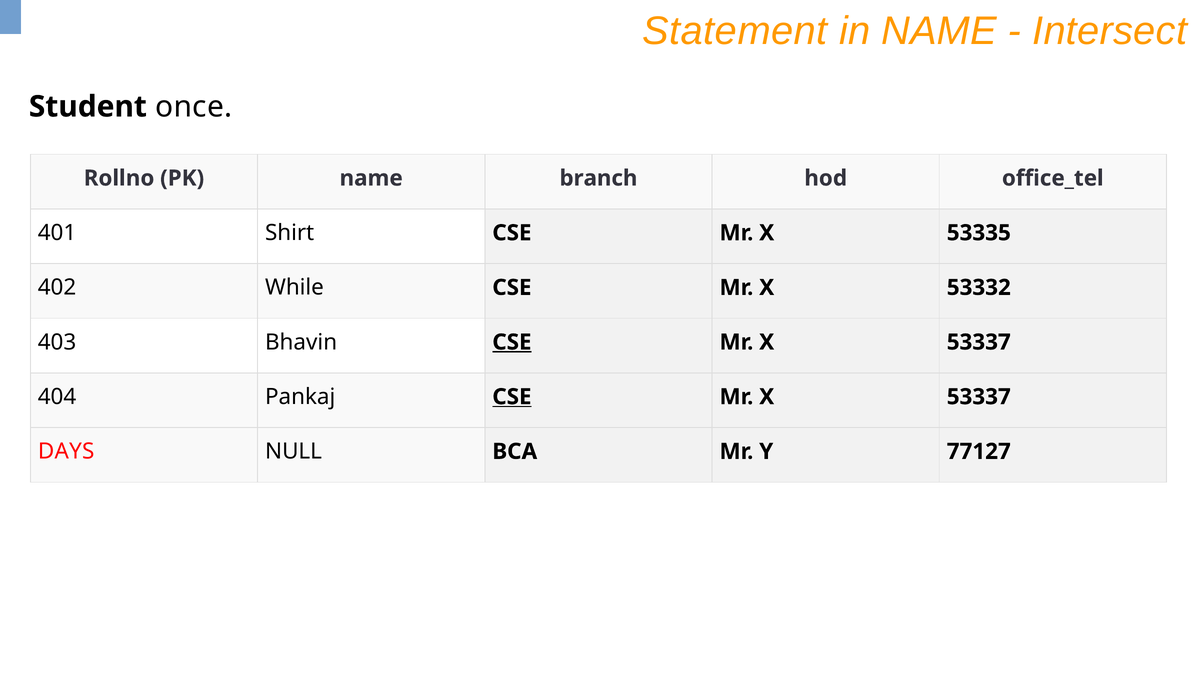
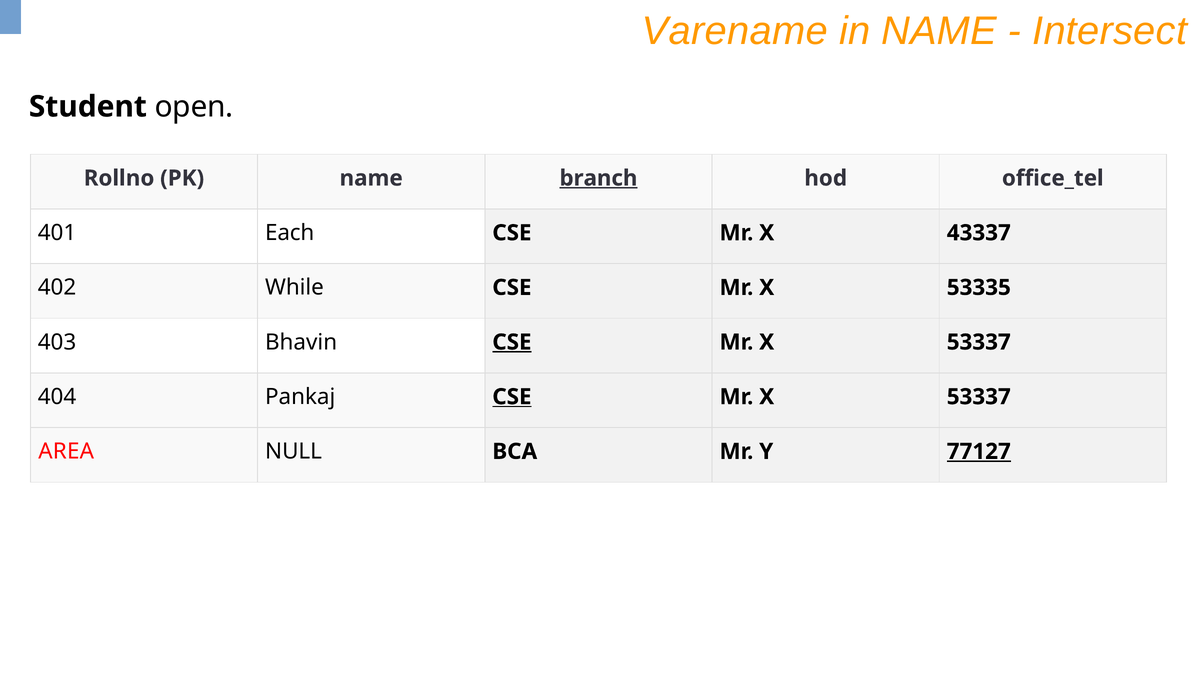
Statement: Statement -> Varename
once: once -> open
branch underline: none -> present
Shirt: Shirt -> Each
53335: 53335 -> 43337
53332: 53332 -> 53335
DAYS: DAYS -> AREA
77127 underline: none -> present
